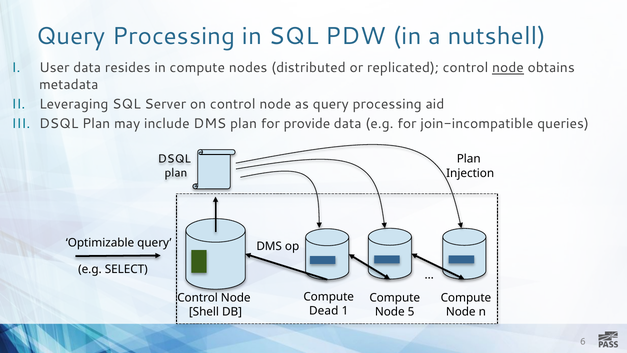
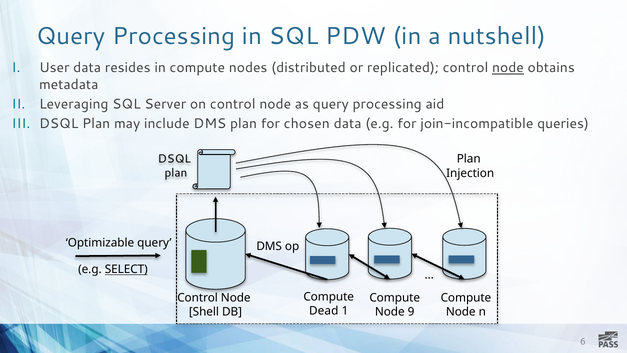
provide: provide -> chosen
SELECT underline: none -> present
5: 5 -> 9
